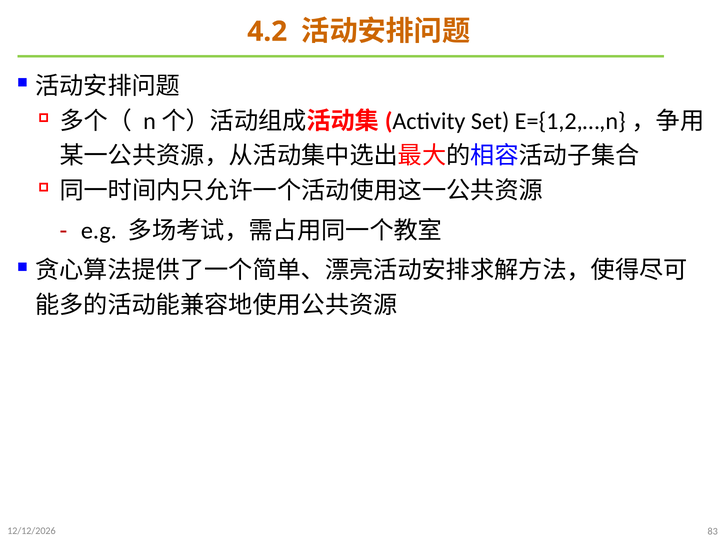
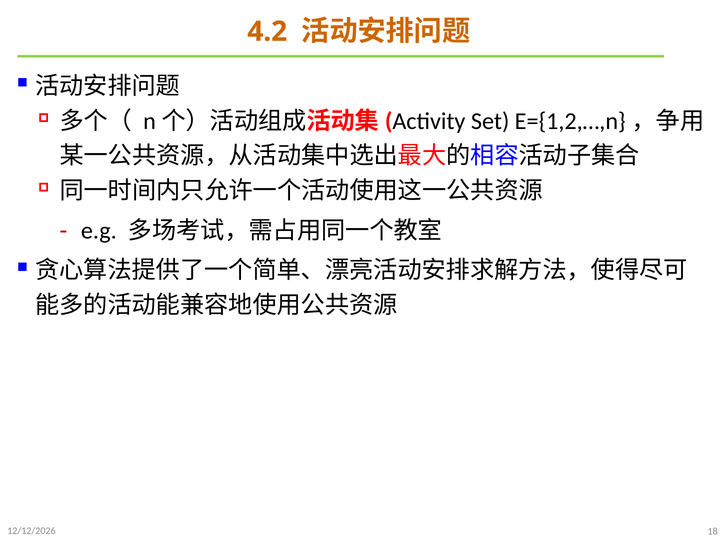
83: 83 -> 18
